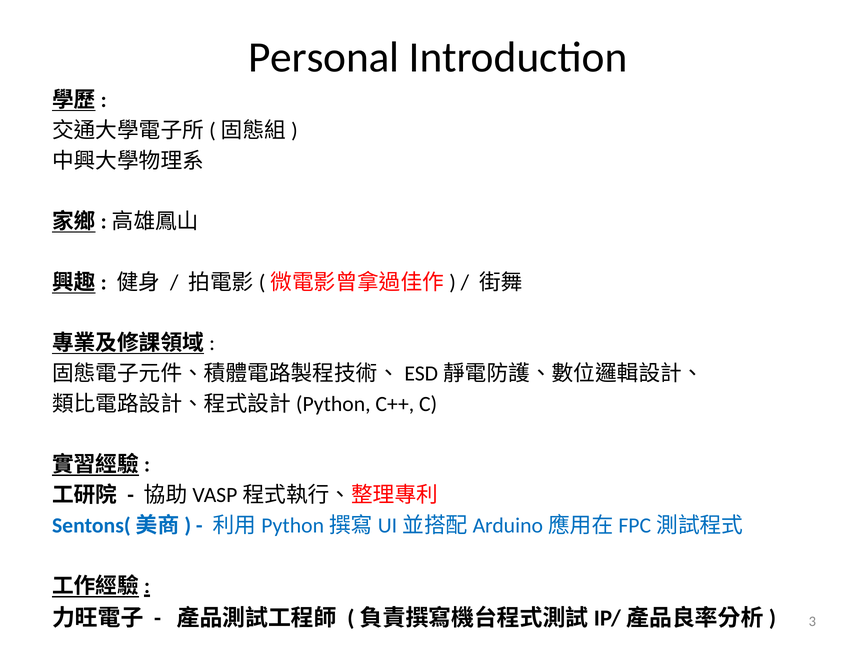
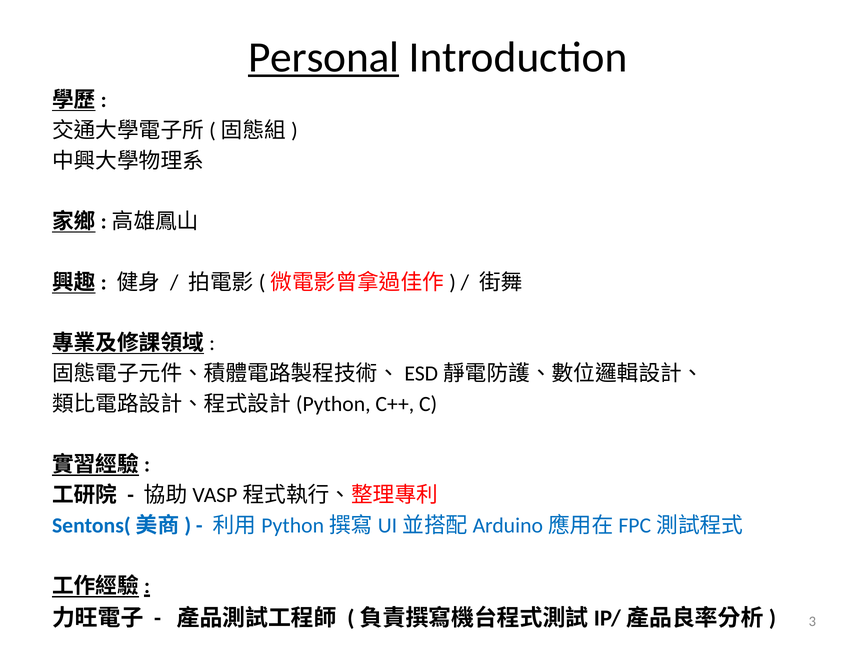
Personal underline: none -> present
